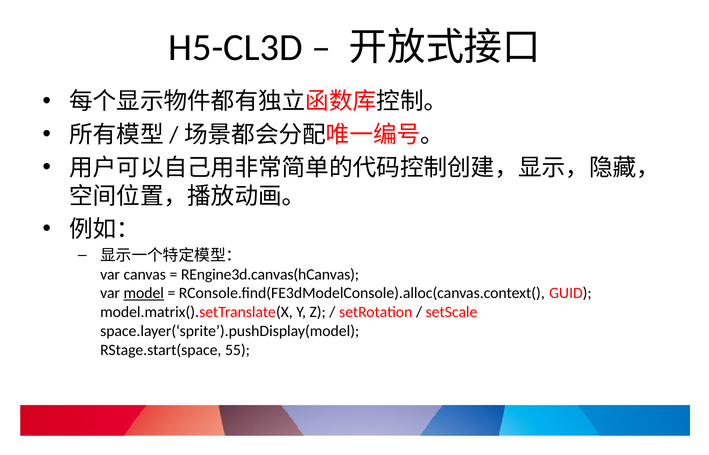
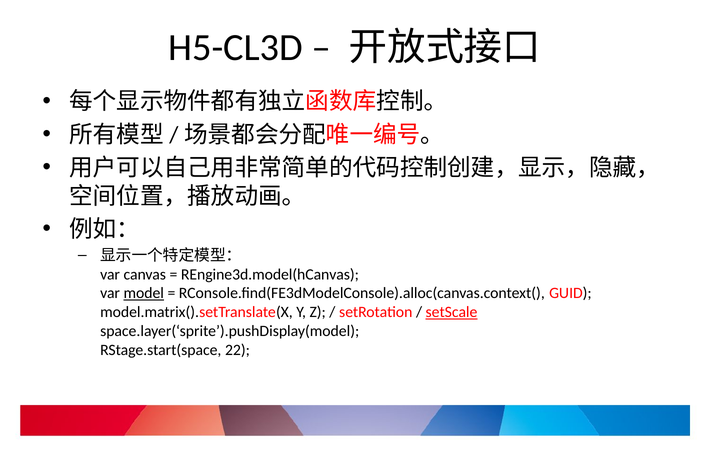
REngine3d.canvas(hCanvas: REngine3d.canvas(hCanvas -> REngine3d.model(hCanvas
setScale underline: none -> present
55: 55 -> 22
